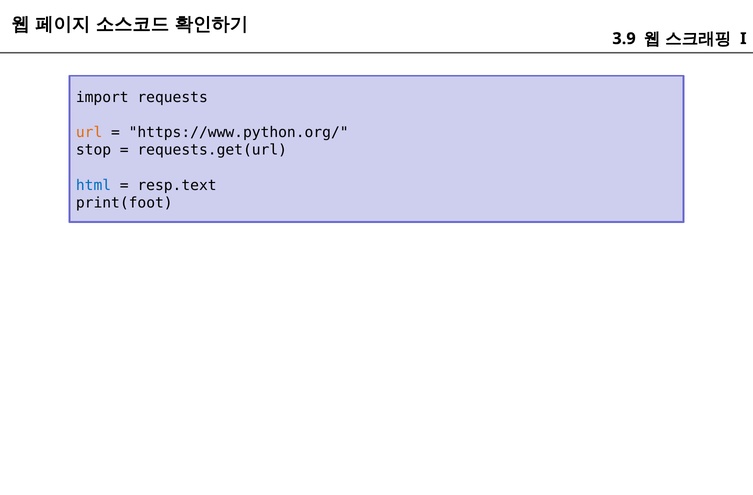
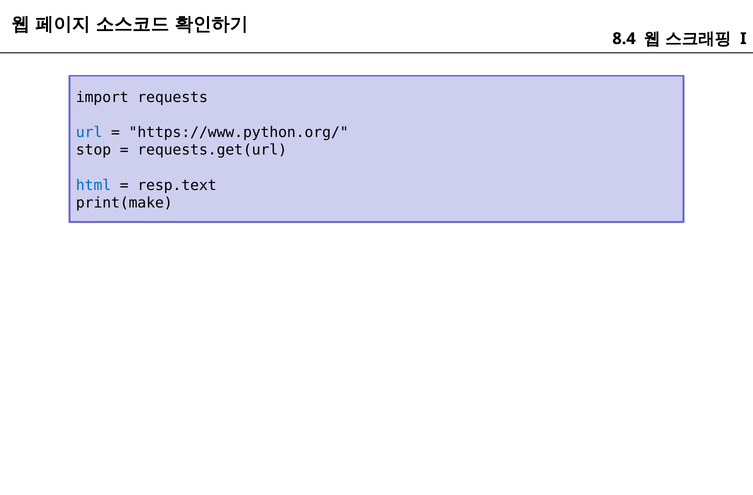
3.9: 3.9 -> 8.4
url colour: orange -> blue
print(foot: print(foot -> print(make
